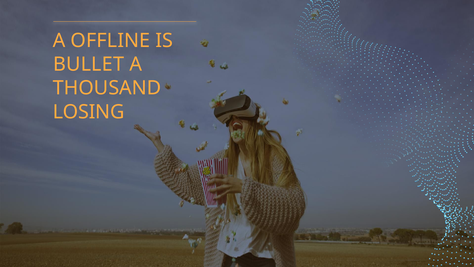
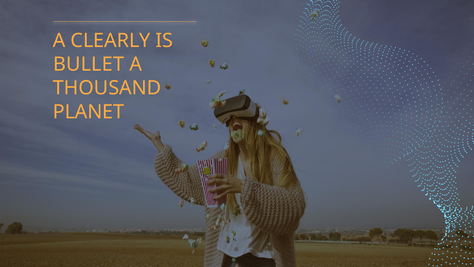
OFFLINE: OFFLINE -> CLEARLY
LOSING: LOSING -> PLANET
